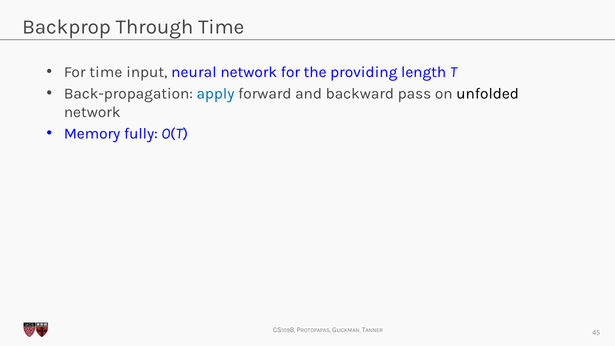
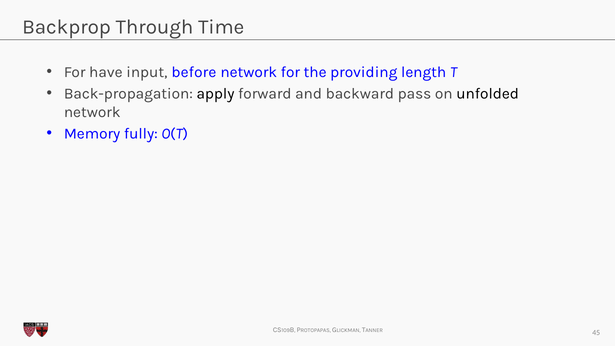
For time: time -> have
neural: neural -> before
apply colour: blue -> black
